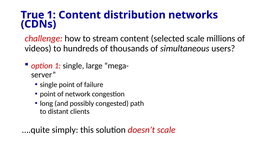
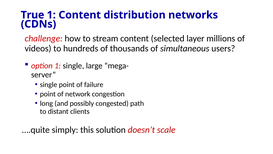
selected scale: scale -> layer
